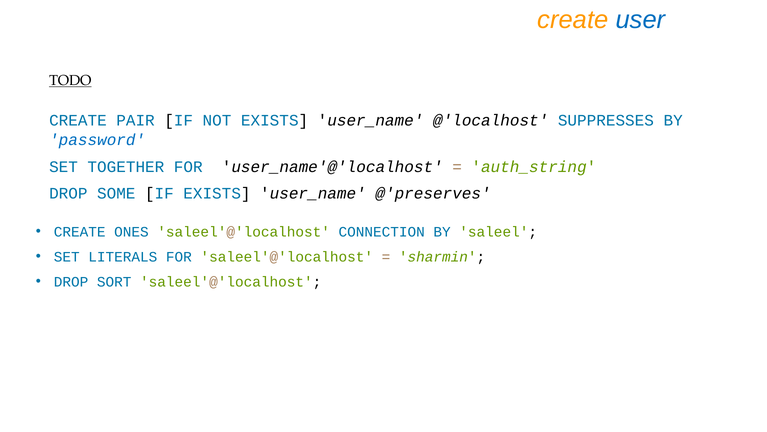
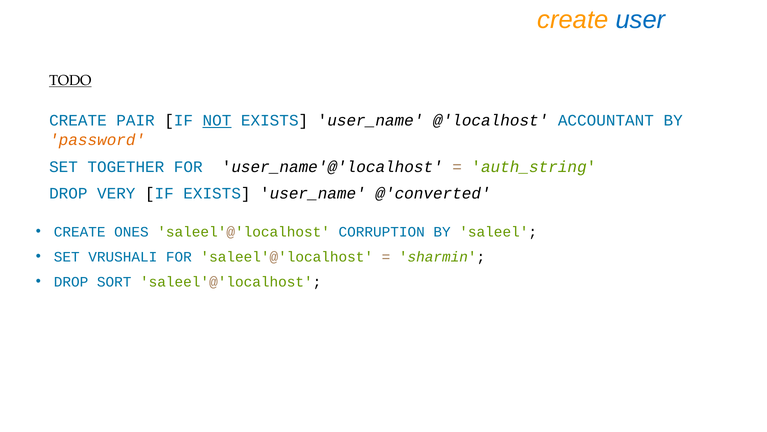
NOT underline: none -> present
SUPPRESSES: SUPPRESSES -> ACCOUNTANT
password colour: blue -> orange
SOME: SOME -> VERY
@'preserves: @'preserves -> @'converted
CONNECTION: CONNECTION -> CORRUPTION
LITERALS: LITERALS -> VRUSHALI
